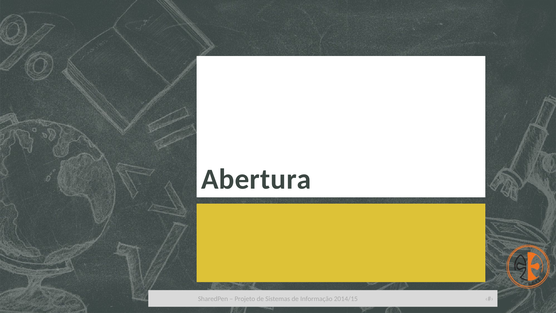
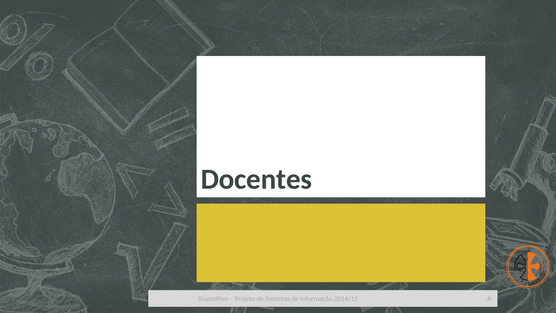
Abertura: Abertura -> Docentes
